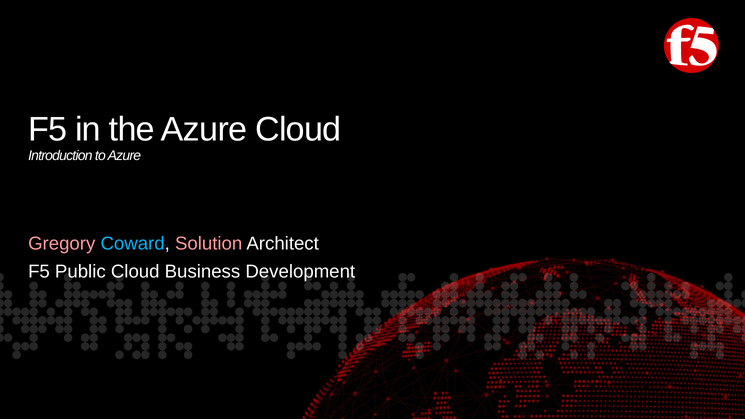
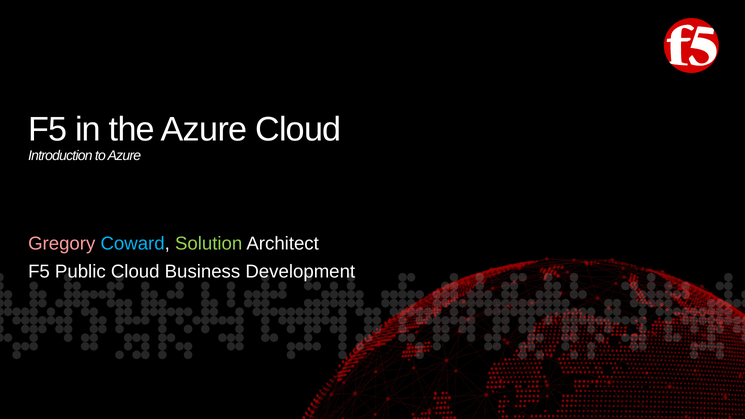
Solution colour: pink -> light green
